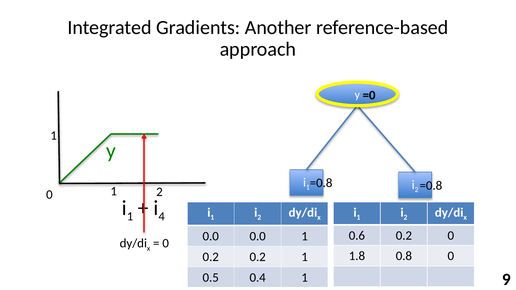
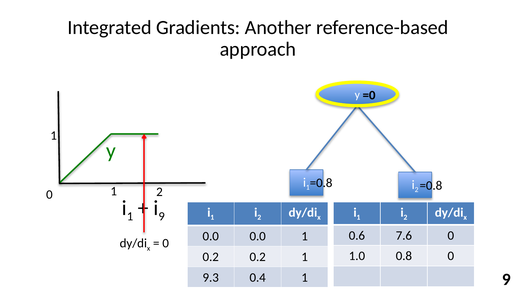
4 at (162, 217): 4 -> 9
0.6 0.2: 0.2 -> 7.6
1.8: 1.8 -> 1.0
0.5: 0.5 -> 9.3
